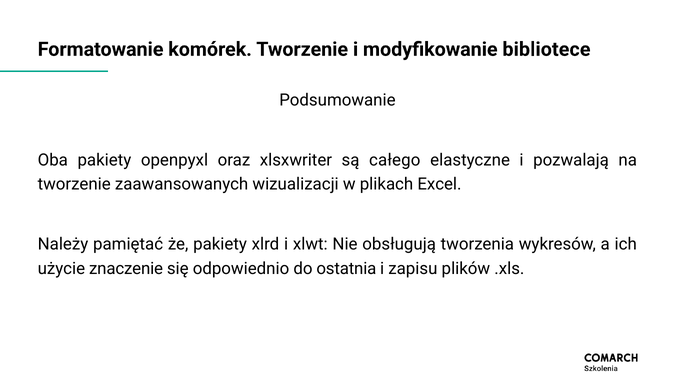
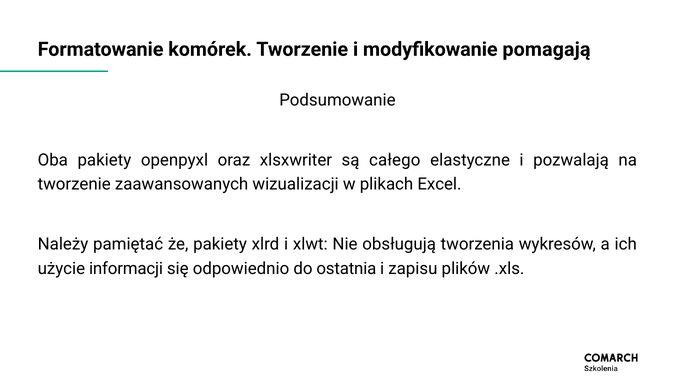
bibliotece: bibliotece -> pomagają
znaczenie: znaczenie -> informacji
